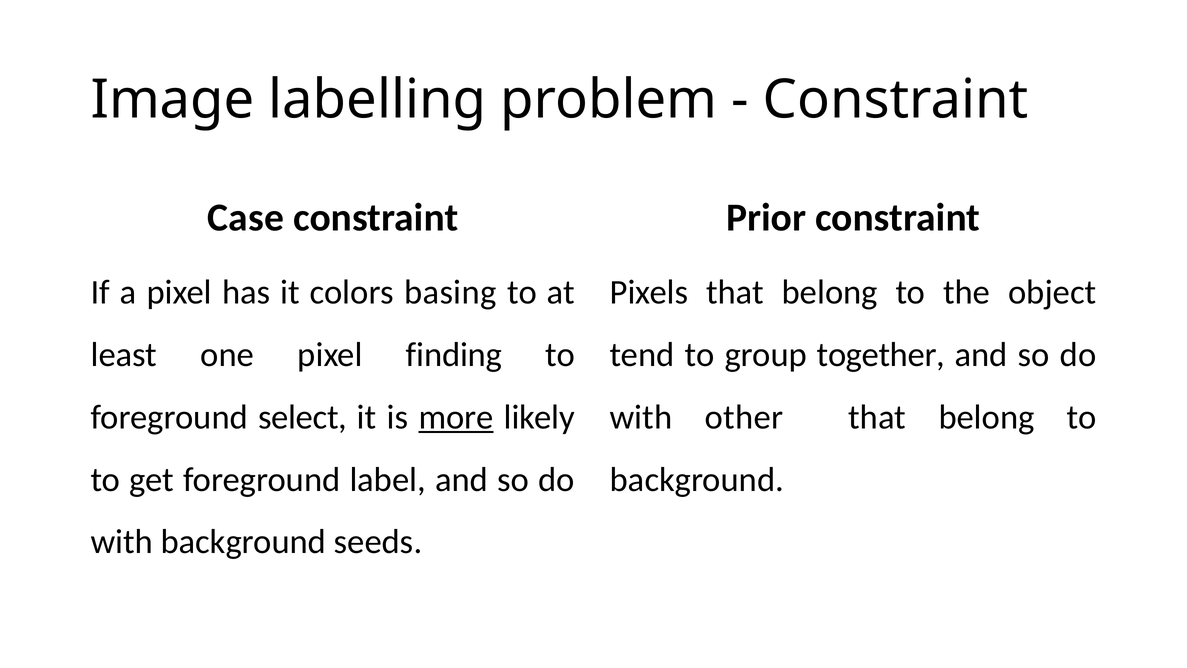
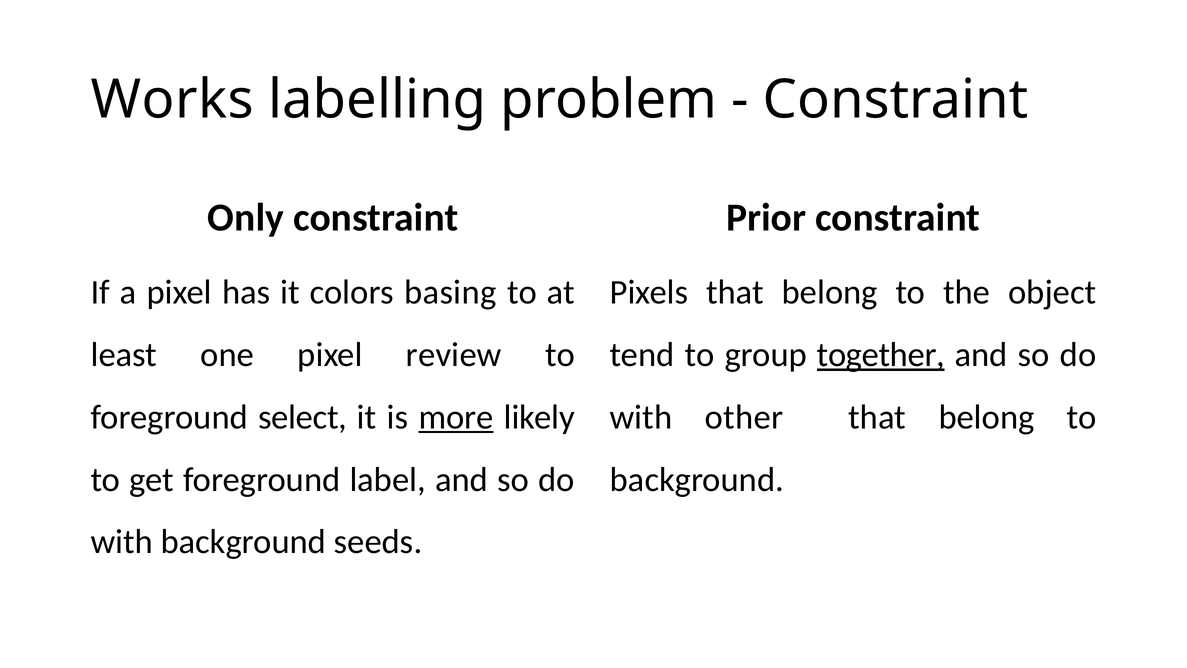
Image: Image -> Works
Case: Case -> Only
finding: finding -> review
together underline: none -> present
